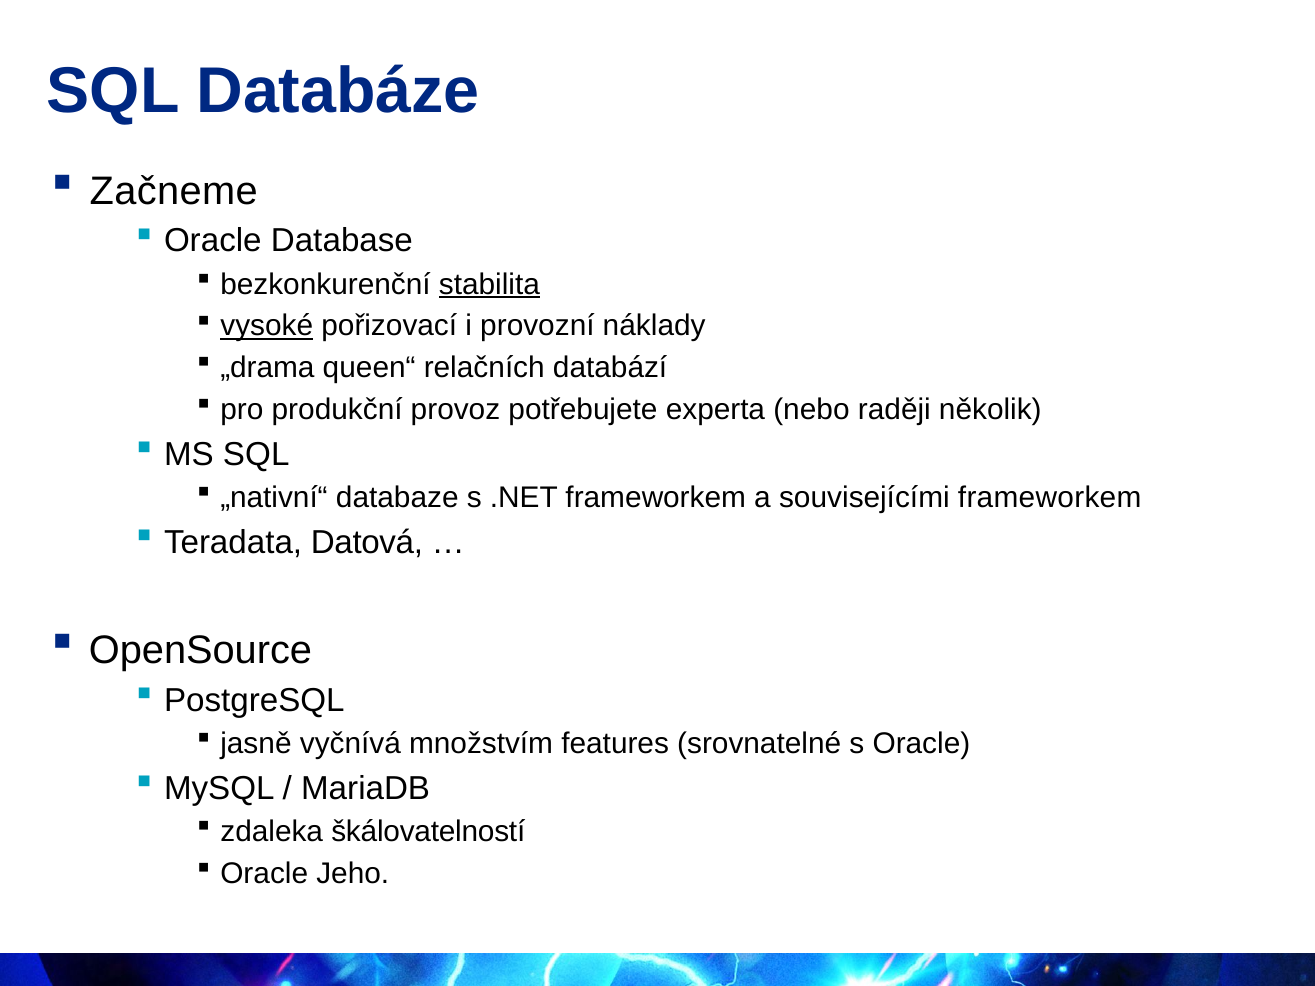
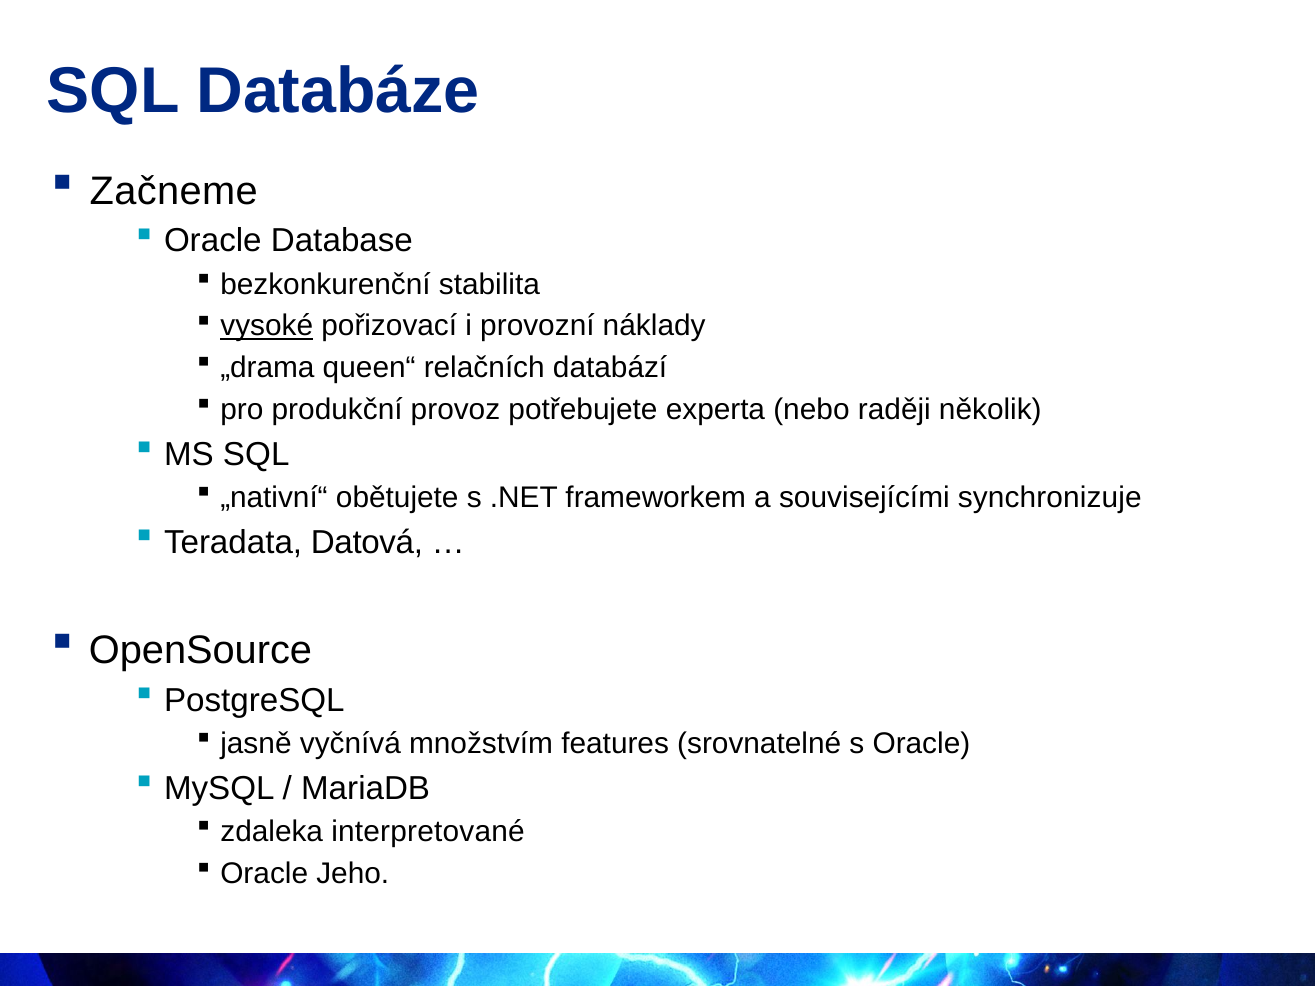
stabilita underline: present -> none
databaze: databaze -> obětujete
souvisejícími frameworkem: frameworkem -> synchronizuje
škálovatelností: škálovatelností -> interpretované
